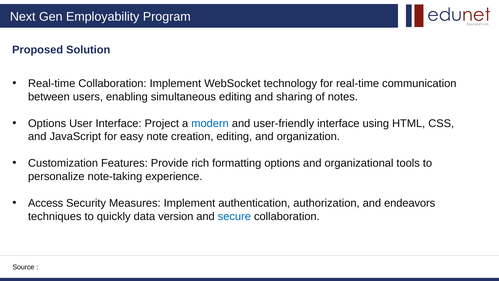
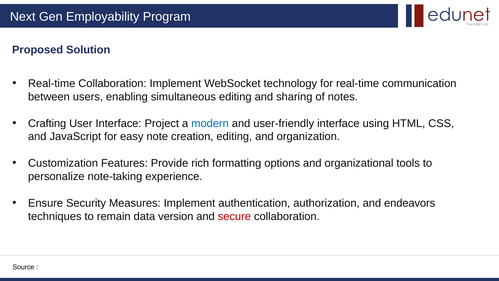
Options at (47, 123): Options -> Crafting
Access: Access -> Ensure
quickly: quickly -> remain
secure colour: blue -> red
